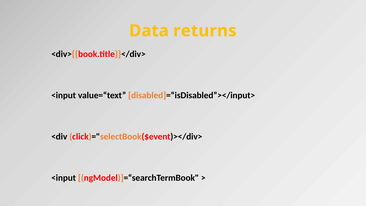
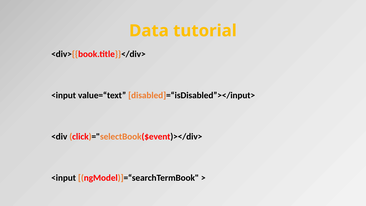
returns: returns -> tutorial
